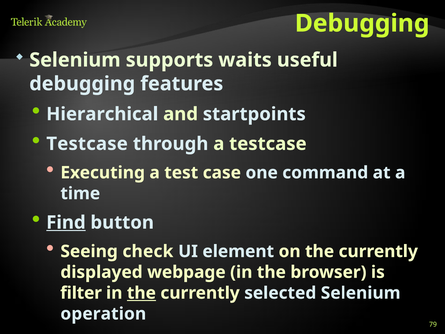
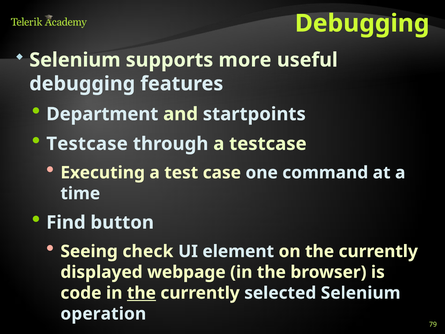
waits: waits -> more
Hierarchical: Hierarchical -> Department
Find underline: present -> none
filter: filter -> code
